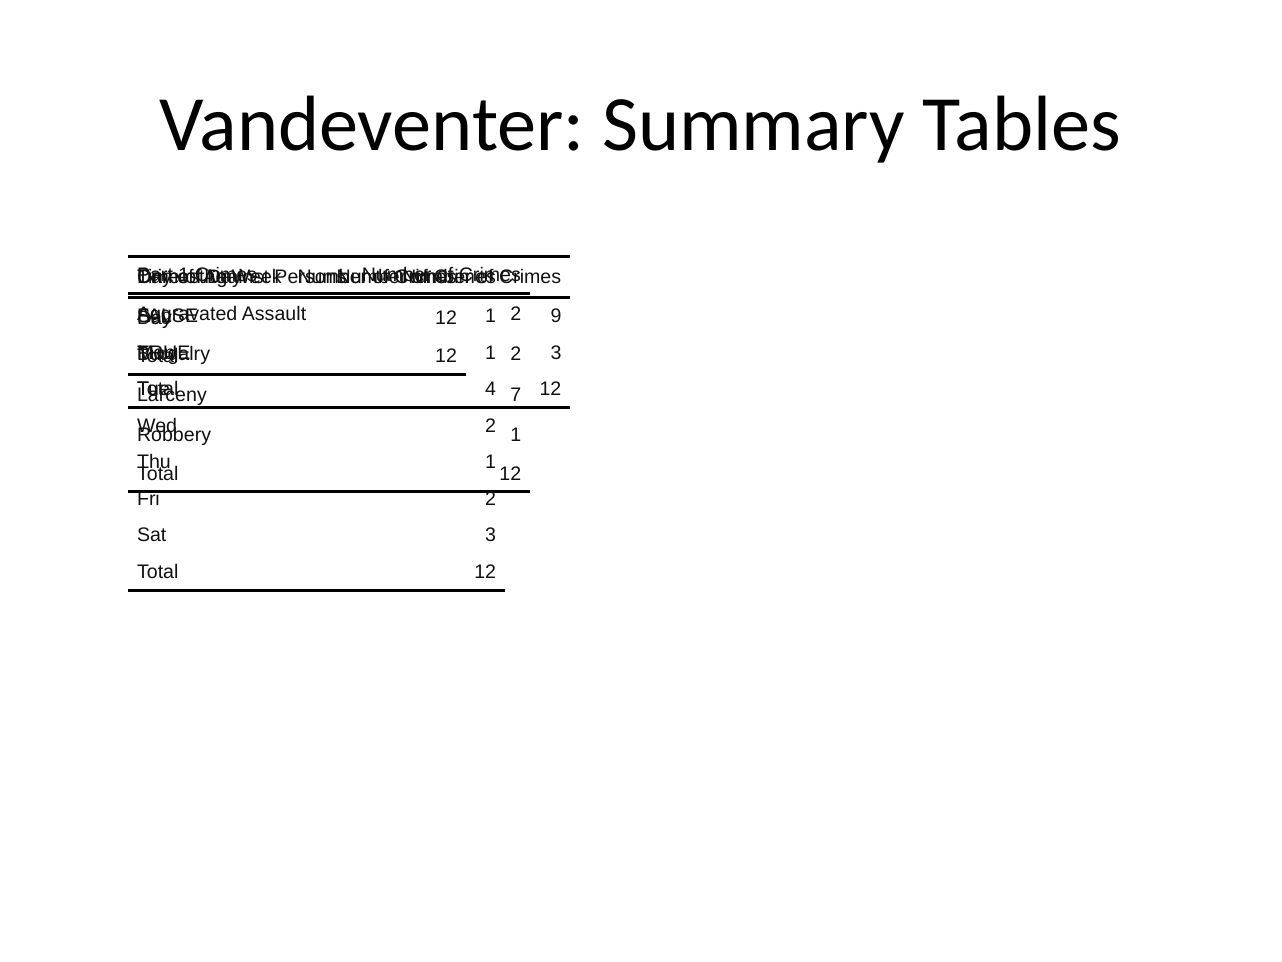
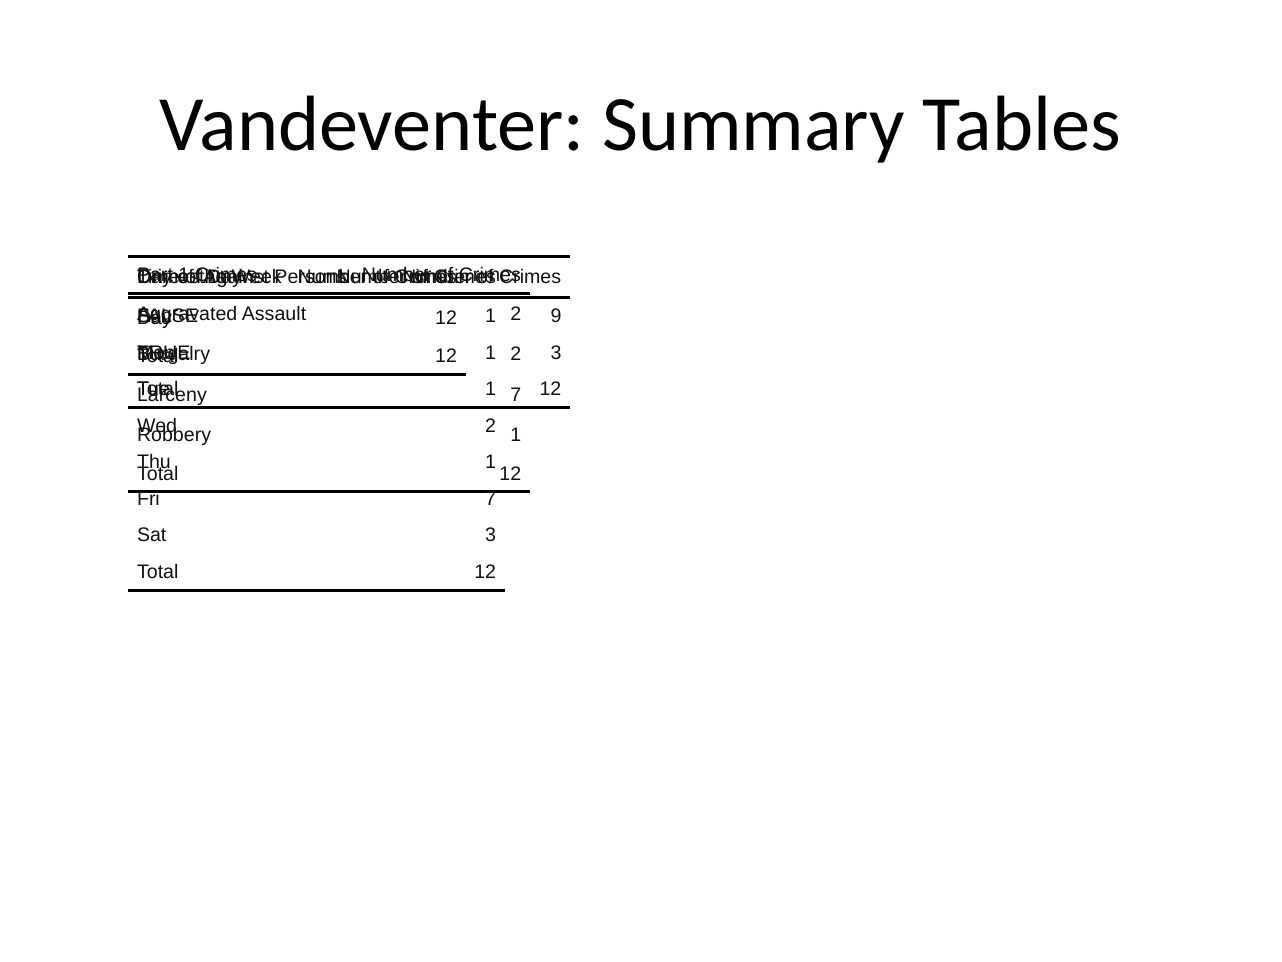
4 at (491, 389): 4 -> 1
Fri 2: 2 -> 7
